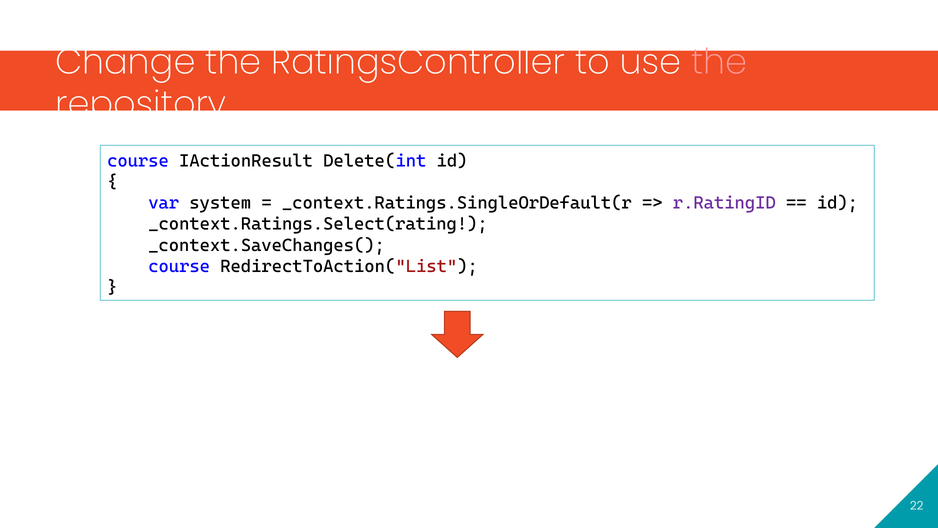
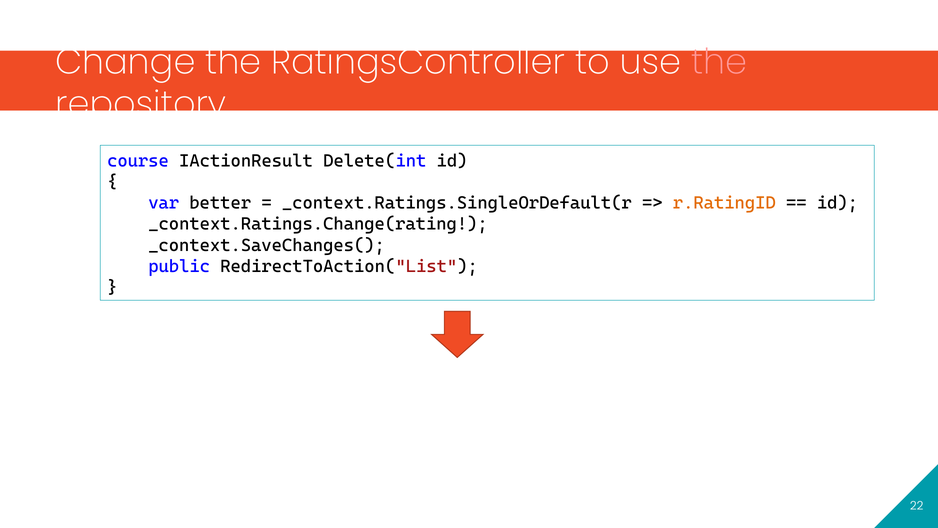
system: system -> better
r.RatingID colour: purple -> orange
_context.Ratings.Select(rating: _context.Ratings.Select(rating -> _context.Ratings.Change(rating
course at (179, 266): course -> public
